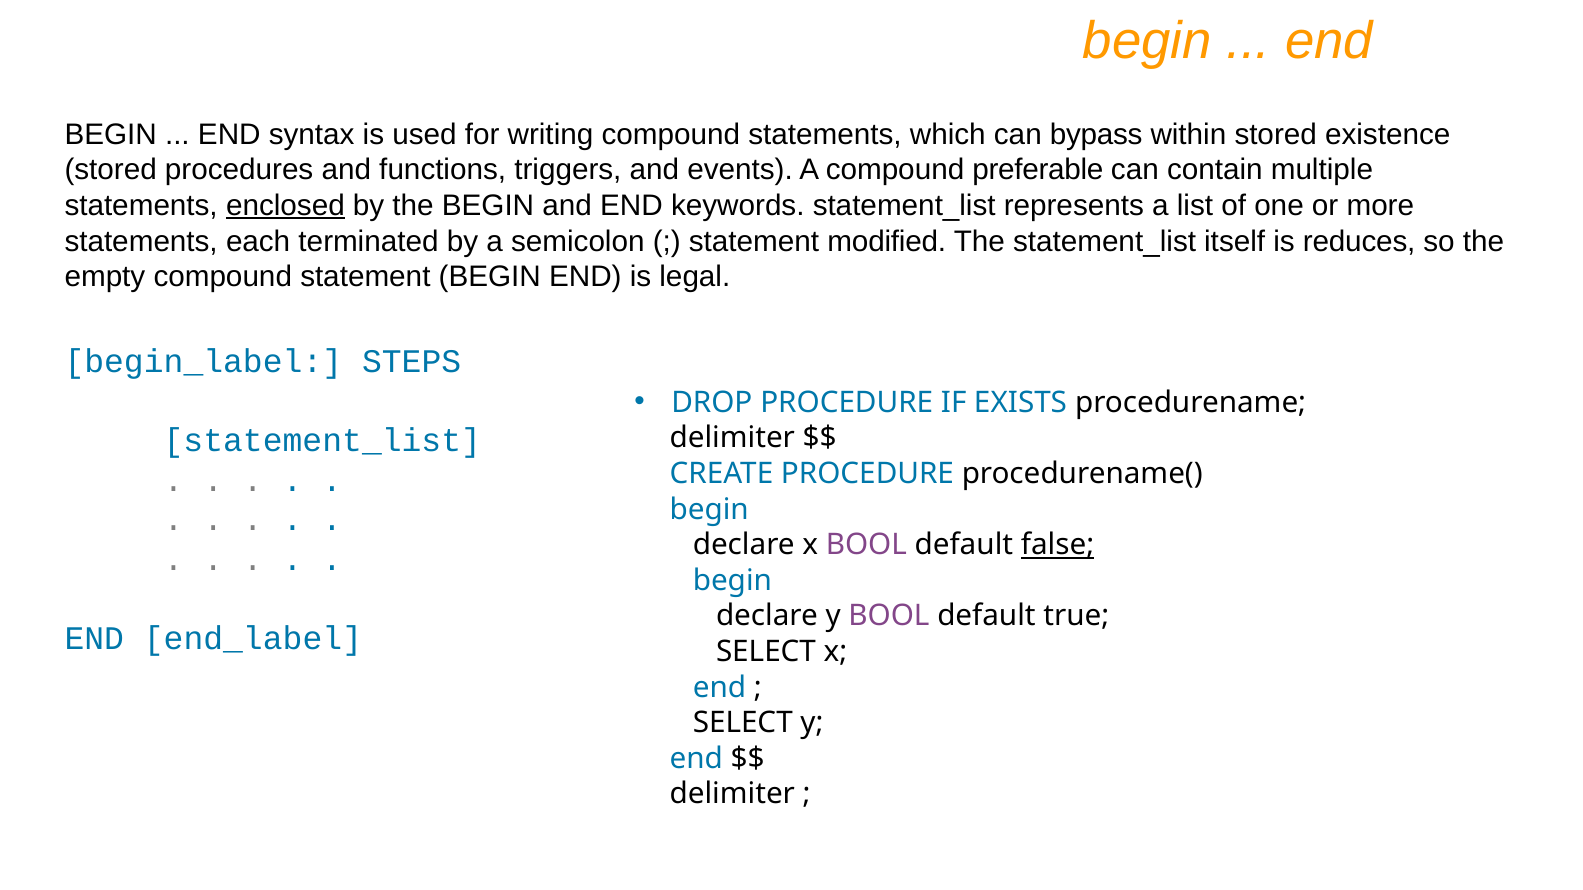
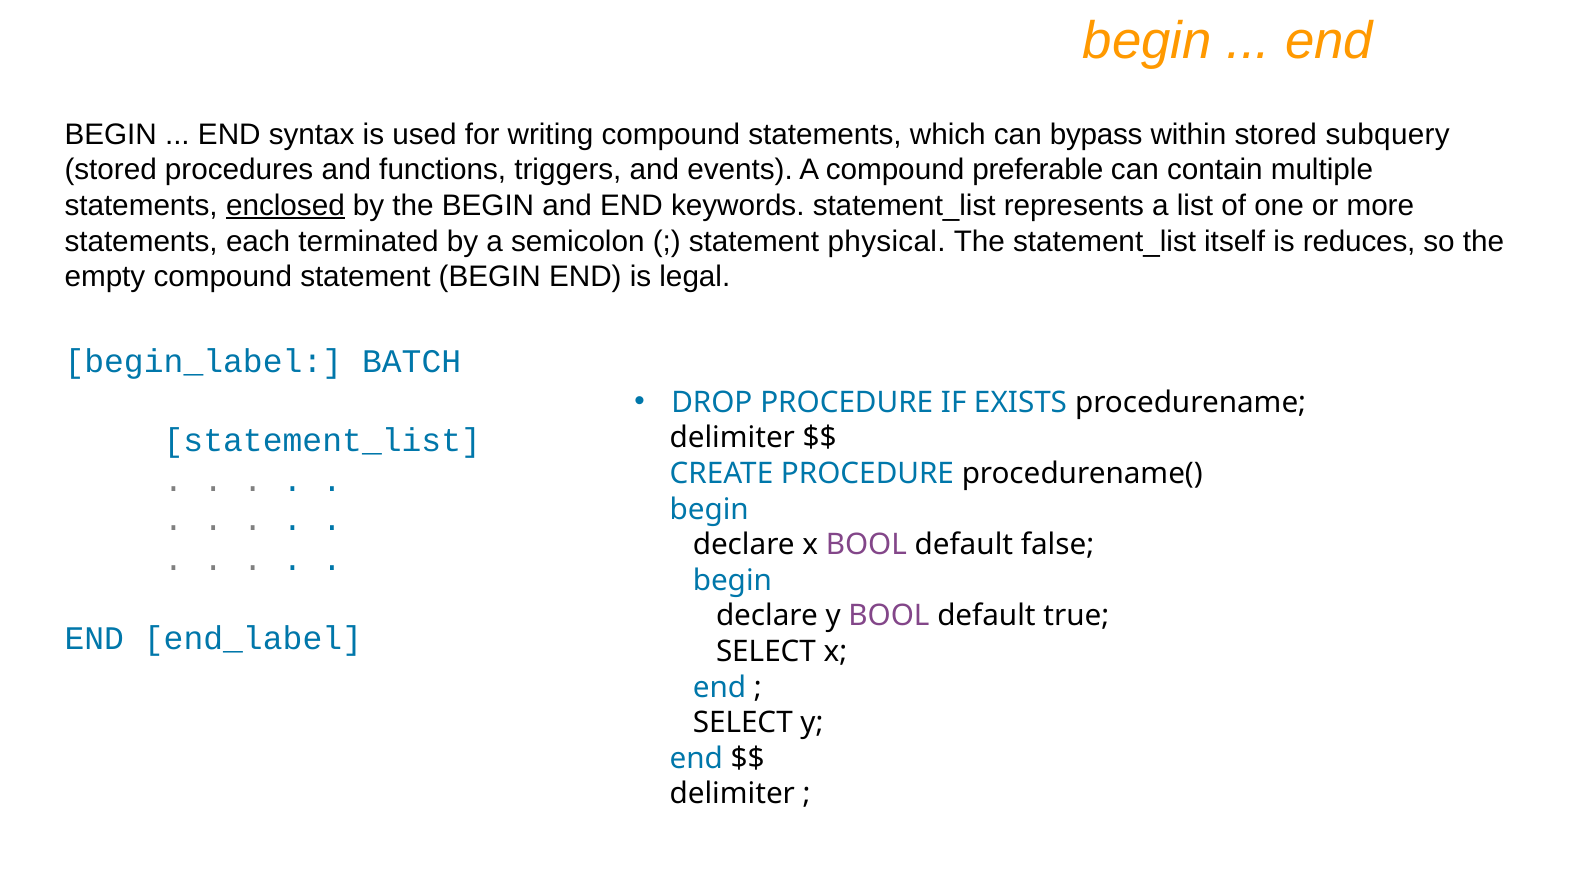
existence: existence -> subquery
modified: modified -> physical
STEPS: STEPS -> BATCH
false underline: present -> none
